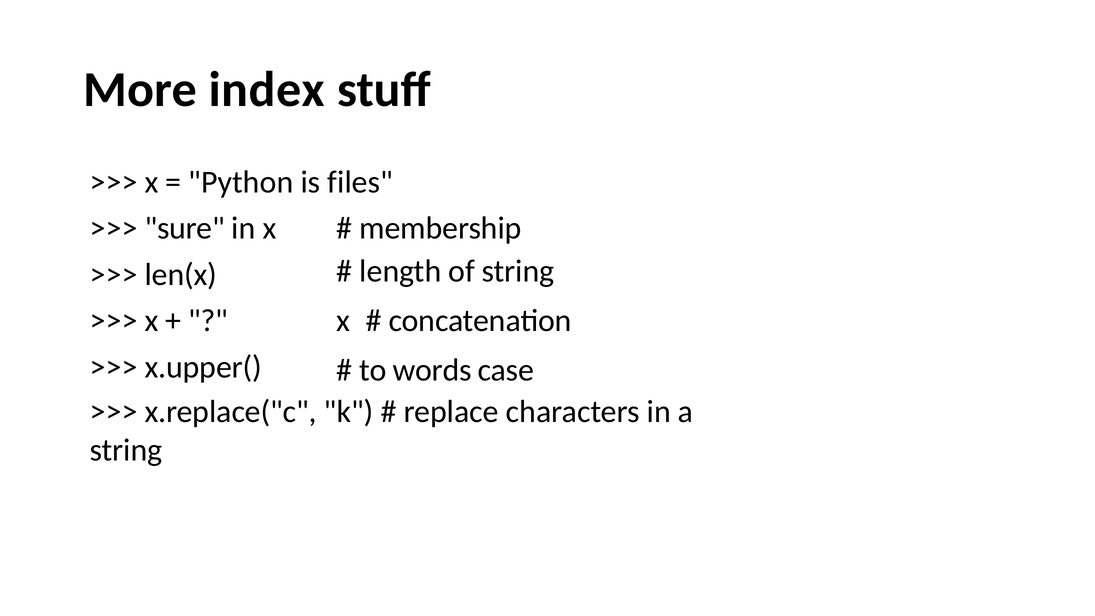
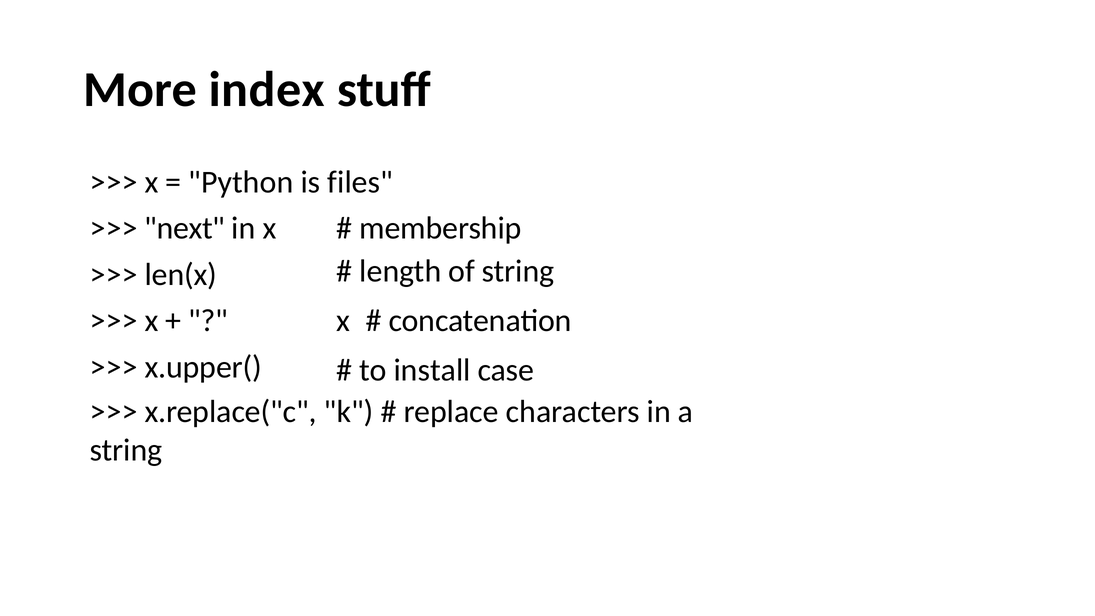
sure: sure -> next
words: words -> install
